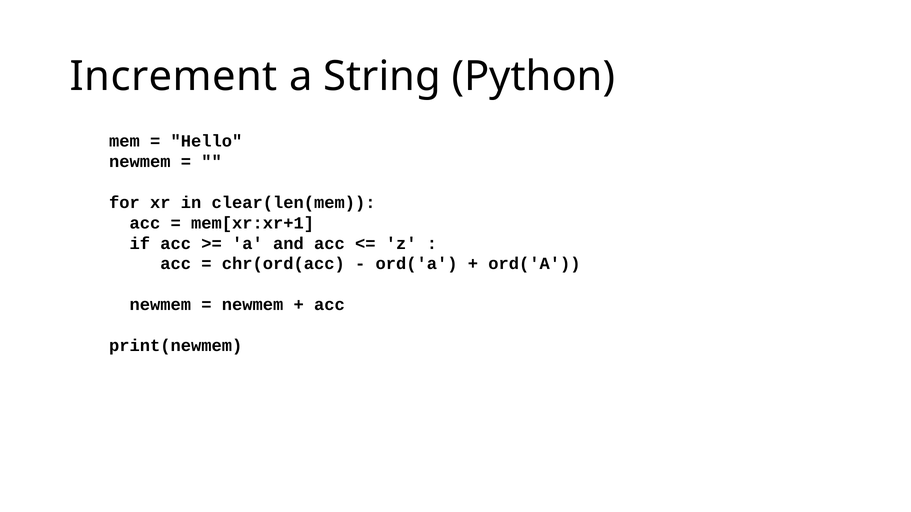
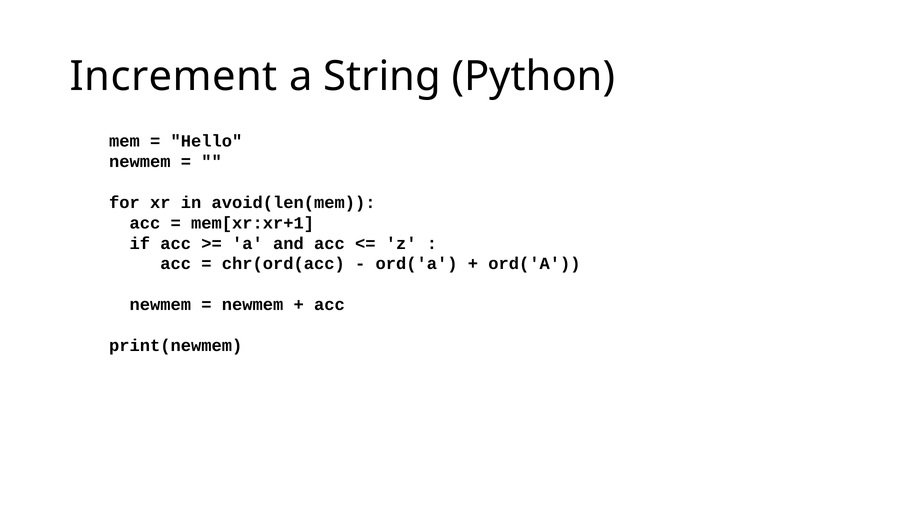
clear(len(mem: clear(len(mem -> avoid(len(mem
